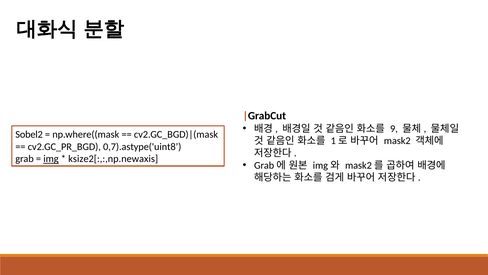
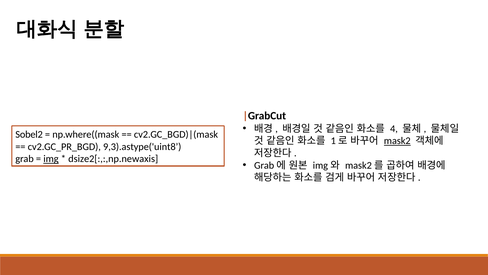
9: 9 -> 4
mask2 underline: none -> present
0,7).astype('uint8: 0,7).astype('uint8 -> 9,3).astype('uint8
ksize2[:,:,np.newaxis: ksize2[:,:,np.newaxis -> dsize2[:,:,np.newaxis
